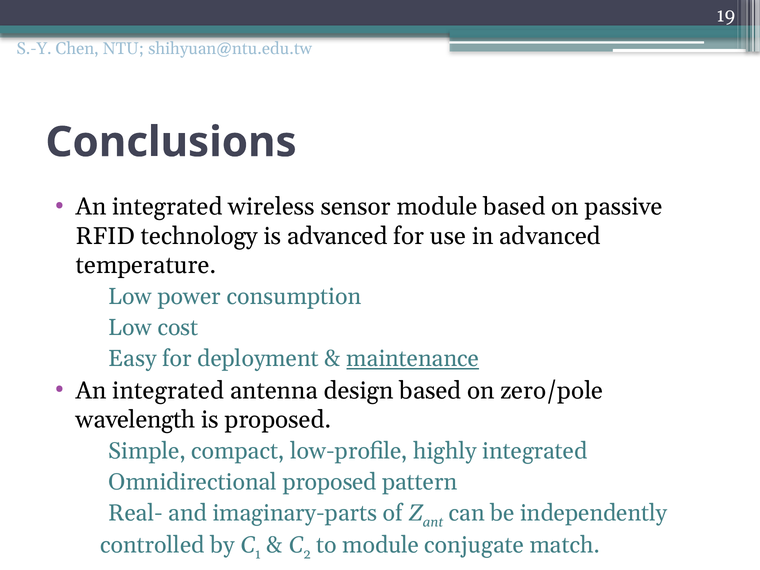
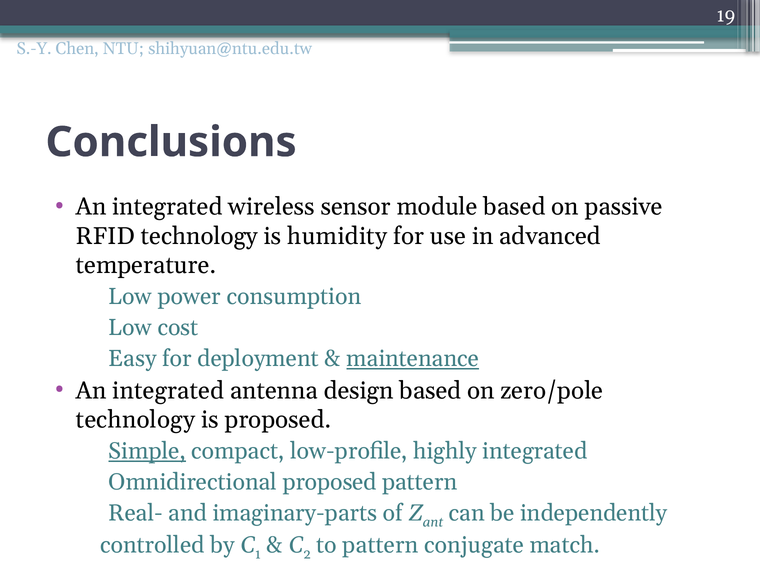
is advanced: advanced -> humidity
wavelength at (136, 420): wavelength -> technology
Simple underline: none -> present
to module: module -> pattern
